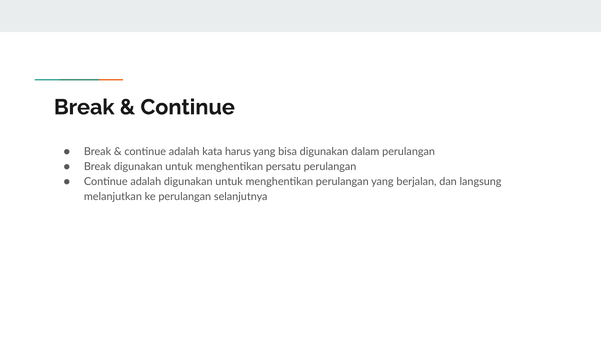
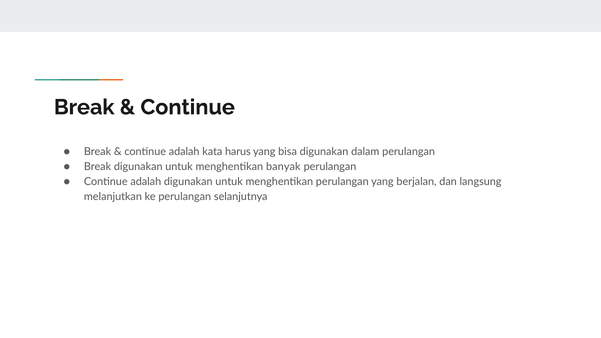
persatu: persatu -> banyak
